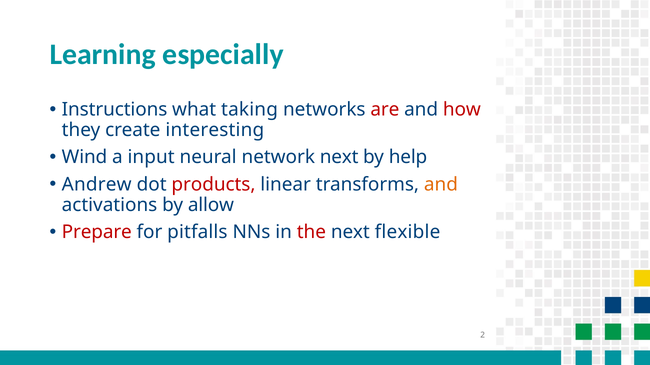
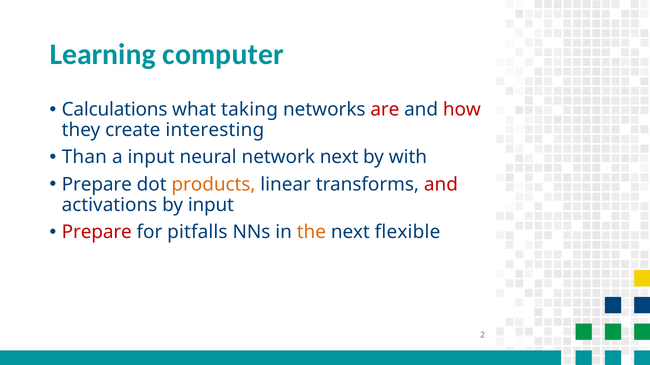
especially: especially -> computer
Instructions: Instructions -> Calculations
Wind: Wind -> Than
help: help -> with
Andrew at (97, 185): Andrew -> Prepare
products colour: red -> orange
and at (441, 185) colour: orange -> red
by allow: allow -> input
the colour: red -> orange
